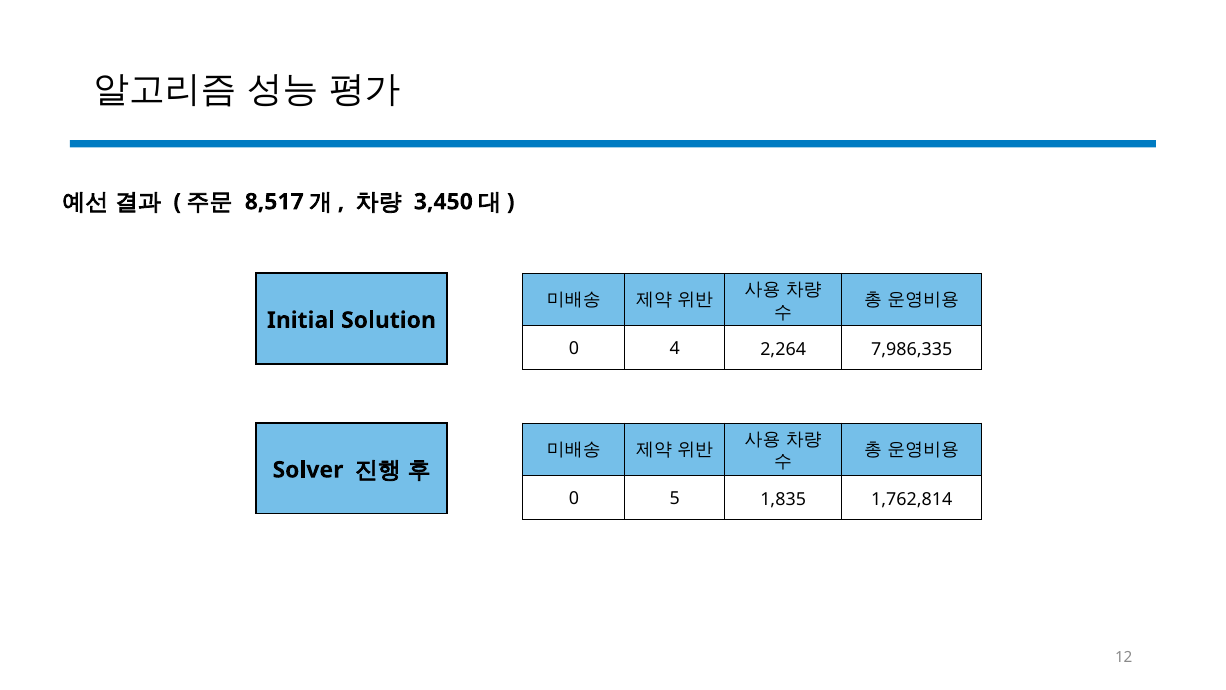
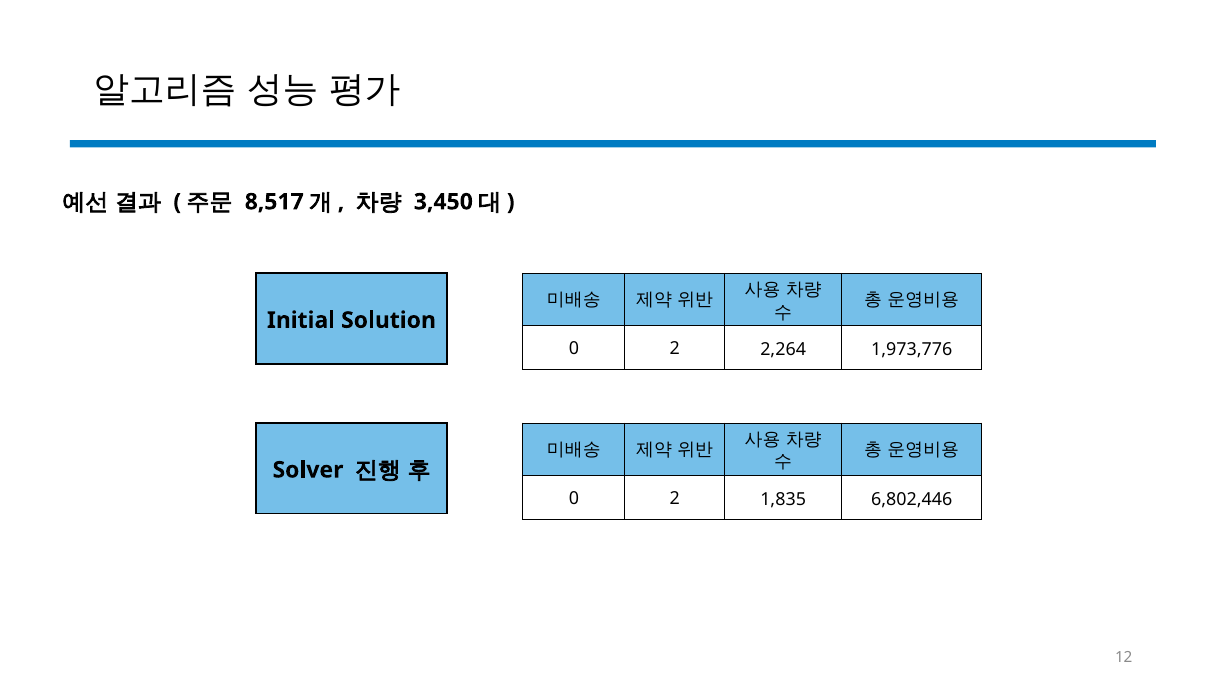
4 at (675, 348): 4 -> 2
7,986,335: 7,986,335 -> 1,973,776
5 at (675, 498): 5 -> 2
1,762,814: 1,762,814 -> 6,802,446
